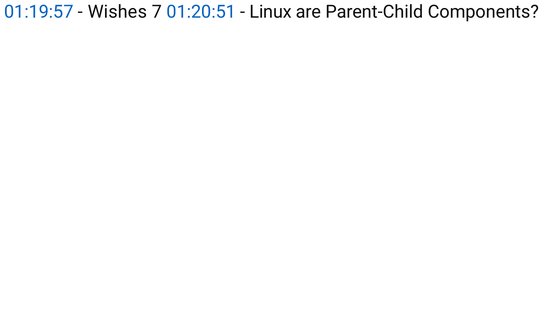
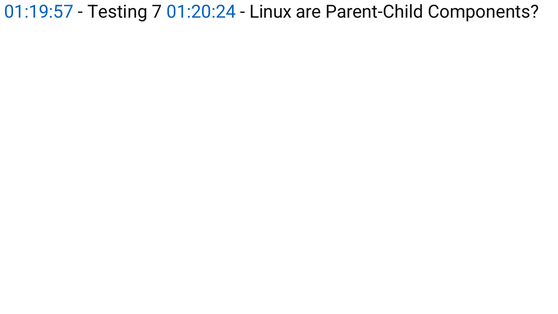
Wishes: Wishes -> Testing
01:20:51: 01:20:51 -> 01:20:24
